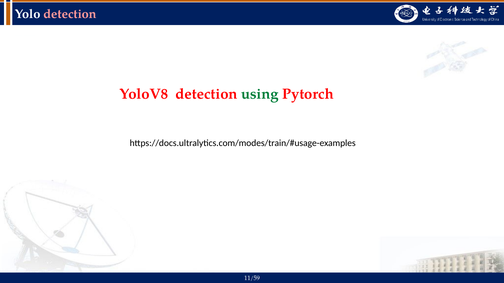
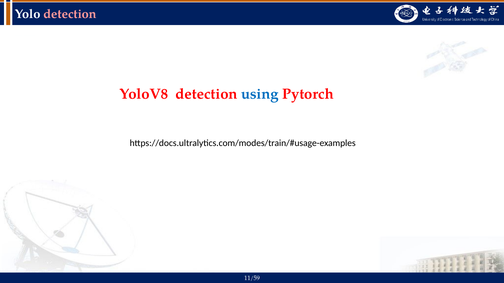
using colour: green -> blue
